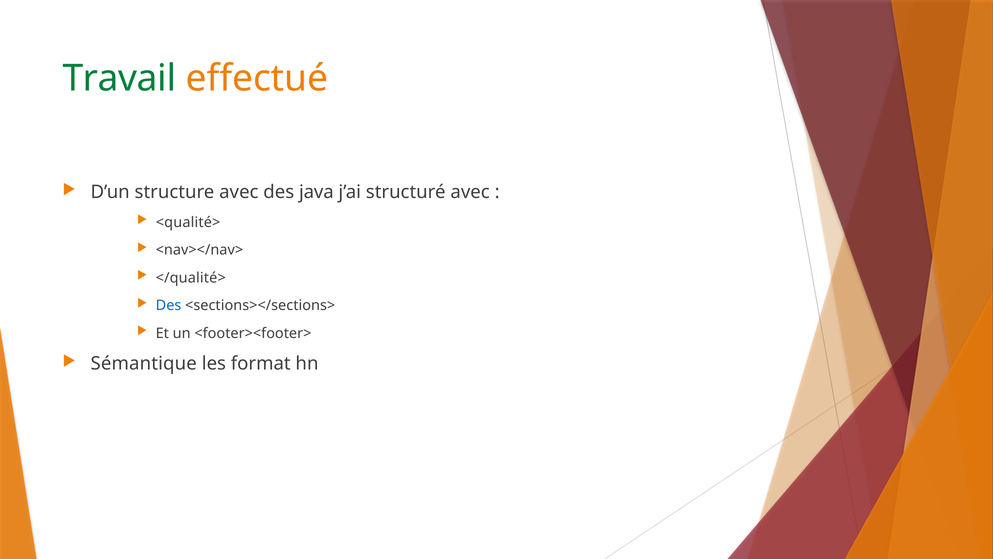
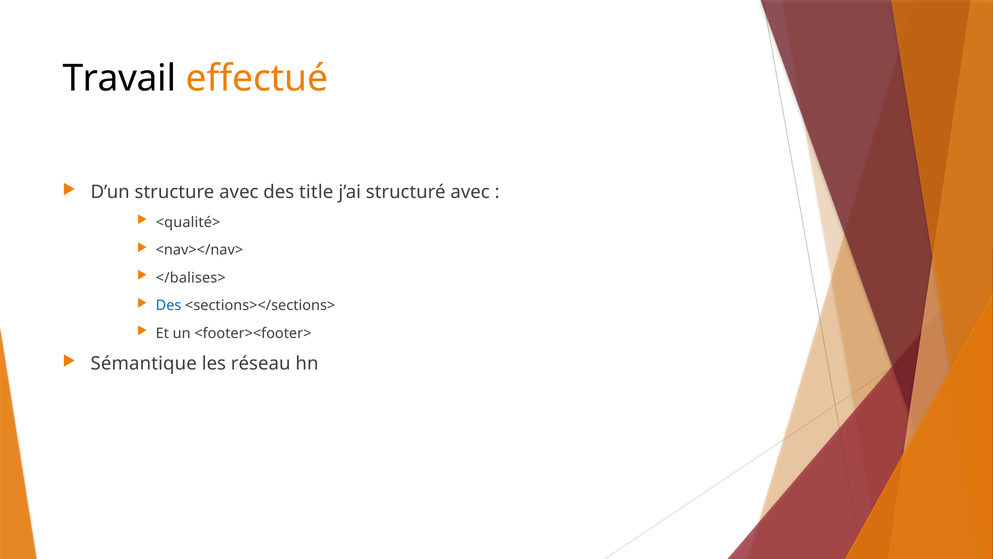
Travail colour: green -> black
java: java -> title
</qualité>: </qualité> -> </balises>
format: format -> réseau
